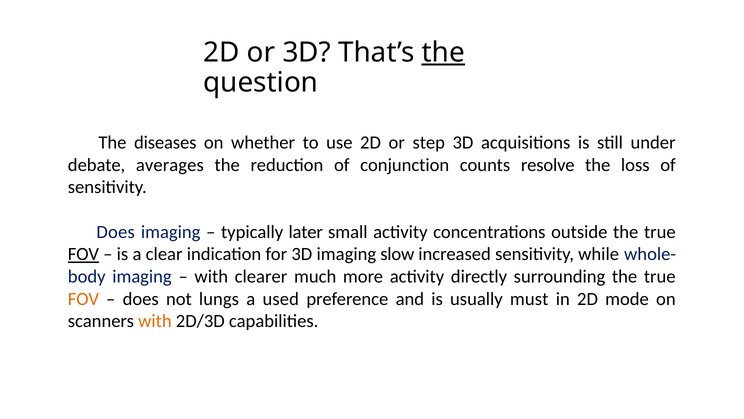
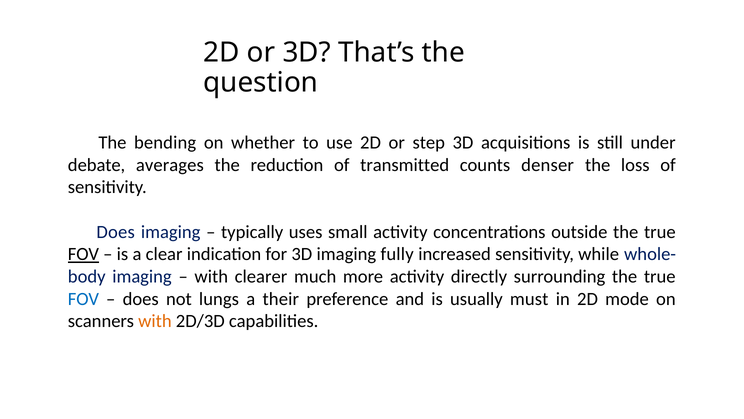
the at (443, 52) underline: present -> none
diseases: diseases -> bending
conjunction: conjunction -> transmitted
resolve: resolve -> denser
later: later -> uses
slow: slow -> fully
FOV at (83, 299) colour: orange -> blue
used: used -> their
